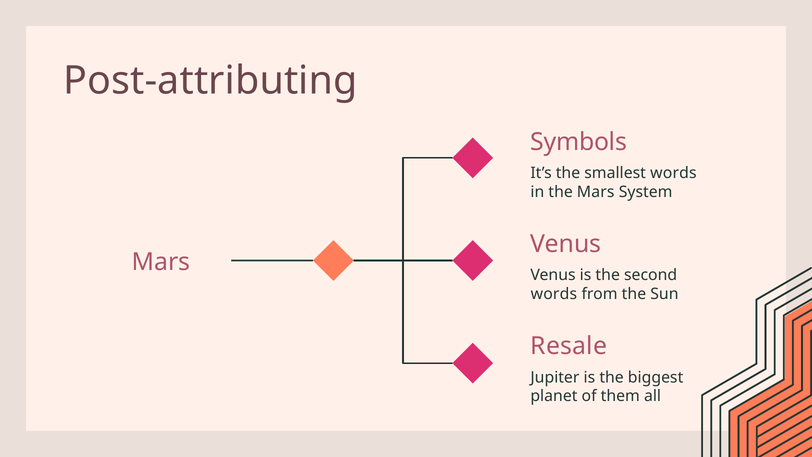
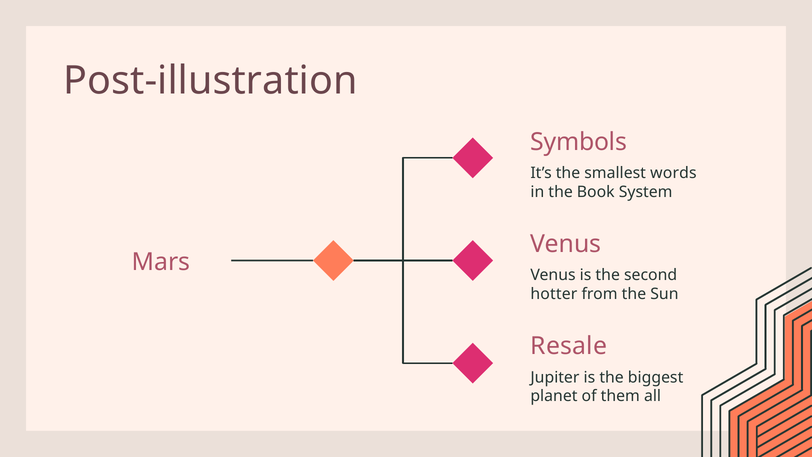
Post-attributing: Post-attributing -> Post-illustration
the Mars: Mars -> Book
words at (554, 294): words -> hotter
